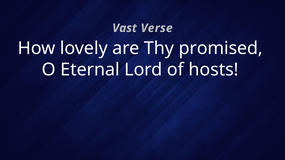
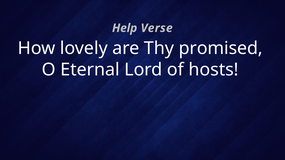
Vast: Vast -> Help
